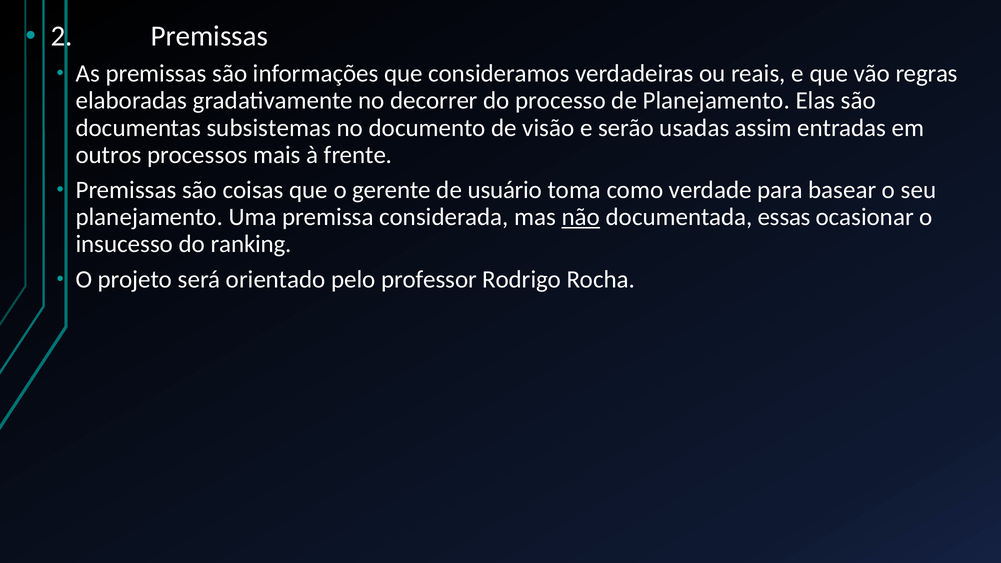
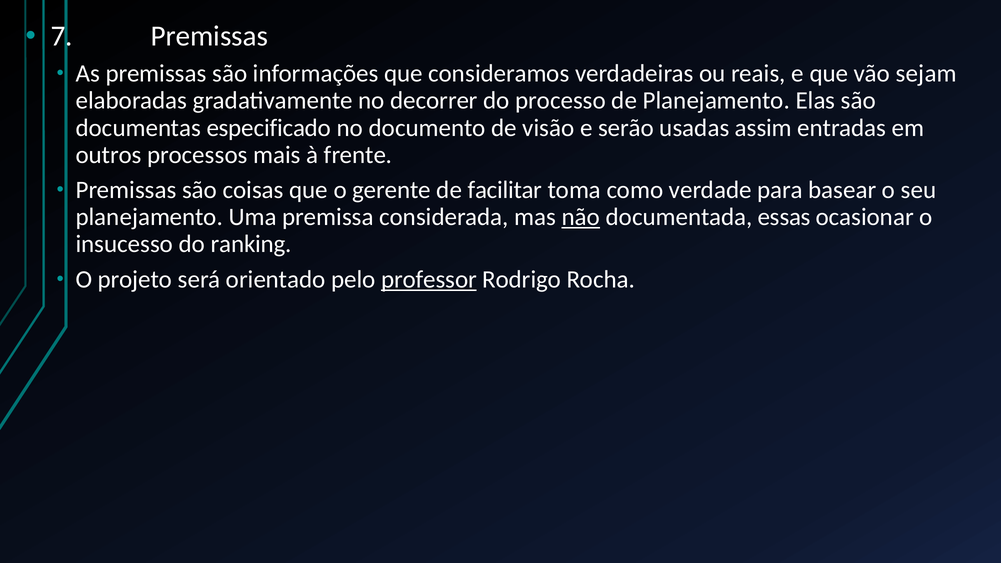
2: 2 -> 7
regras: regras -> sejam
subsistemas: subsistemas -> especificado
usuário: usuário -> facilitar
professor underline: none -> present
